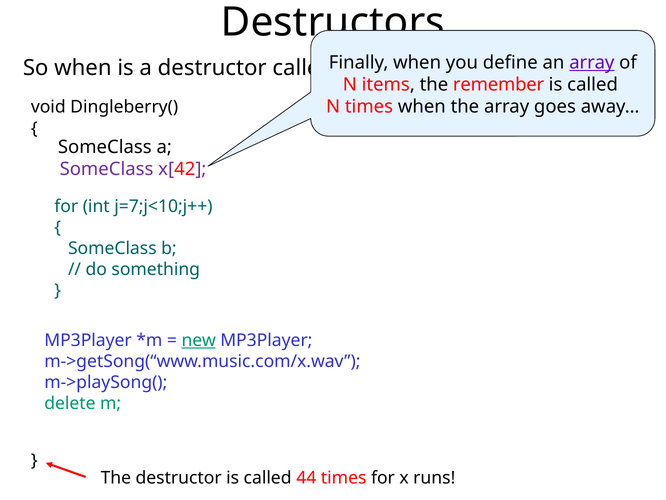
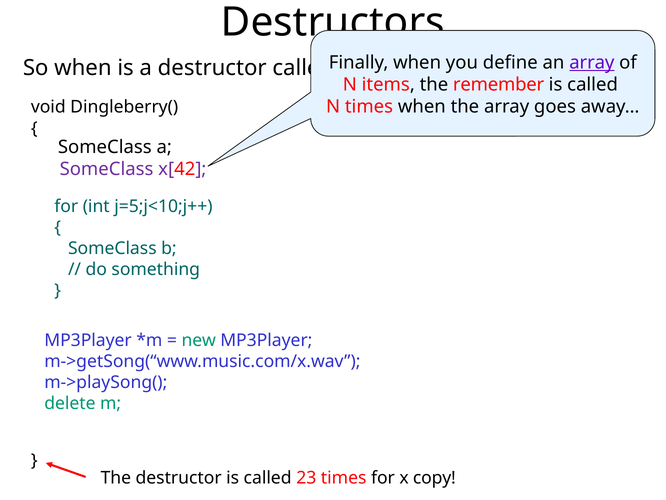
j=7;j<10;j++: j=7;j<10;j++ -> j=5;j<10;j++
new underline: present -> none
44: 44 -> 23
runs: runs -> copy
